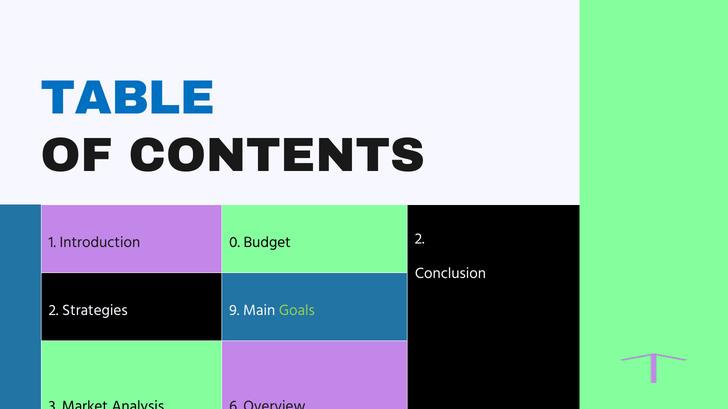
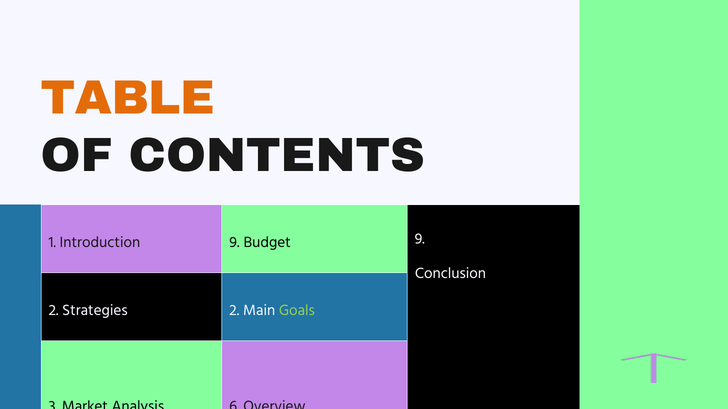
TABLE colour: blue -> orange
Introduction 0: 0 -> 9
Budget 2: 2 -> 9
Strategies 9: 9 -> 2
